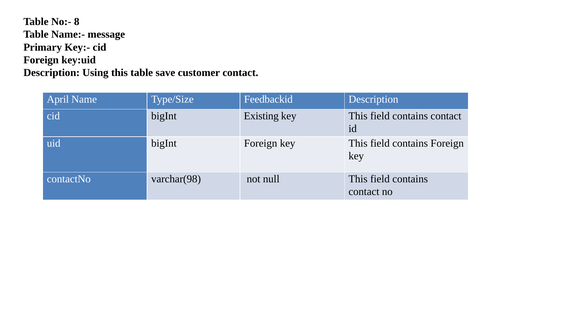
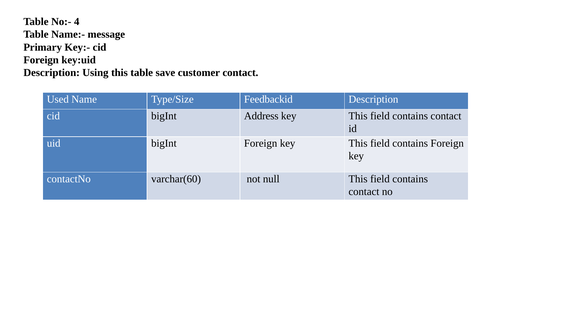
8: 8 -> 4
April: April -> Used
Existing: Existing -> Address
varchar(98: varchar(98 -> varchar(60
